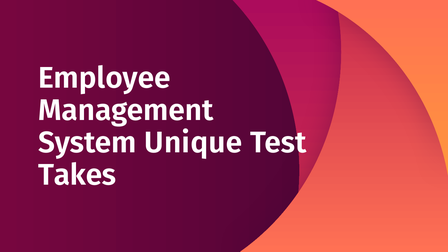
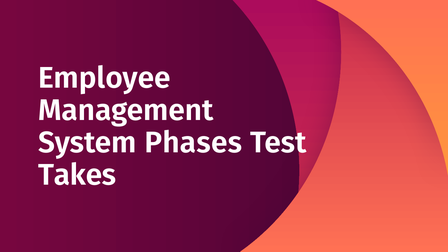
Unique: Unique -> Phases
